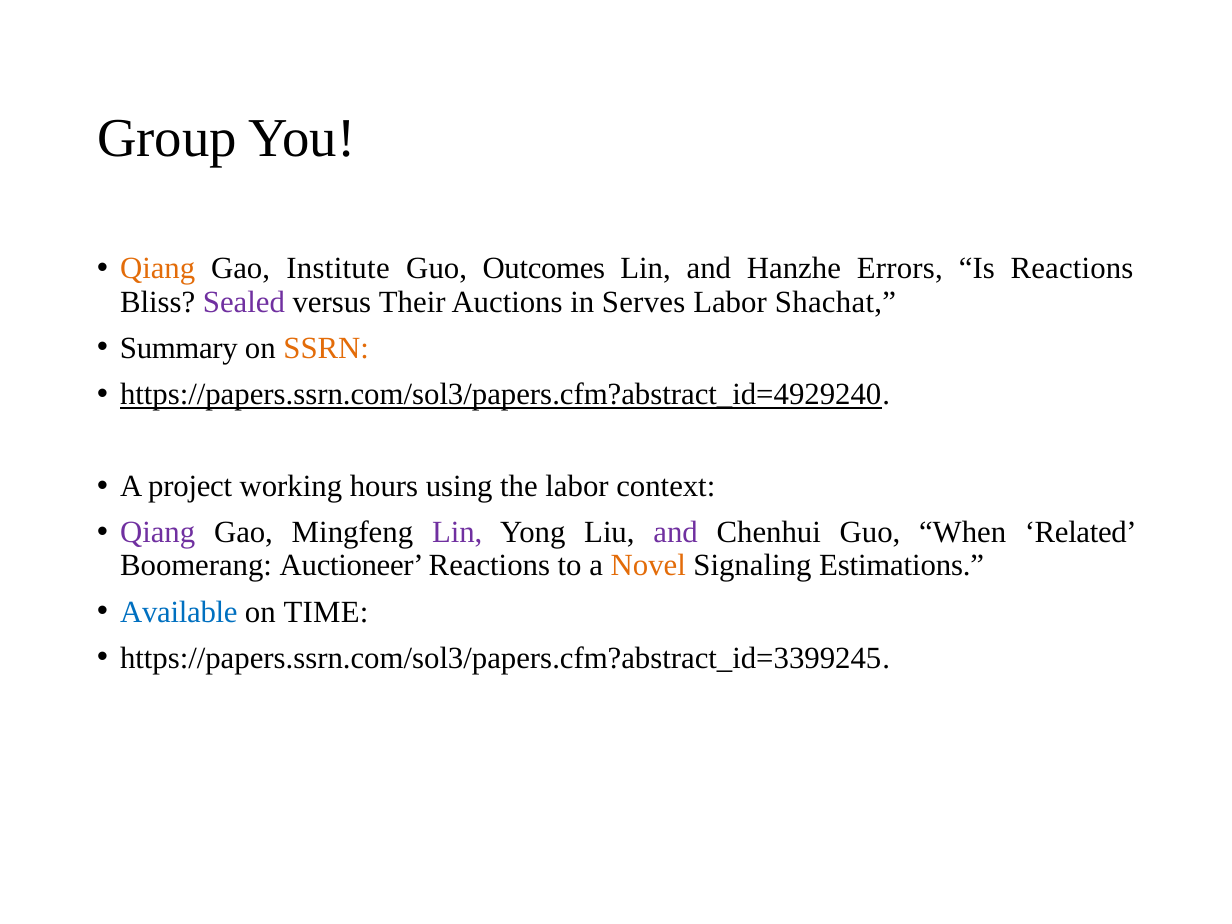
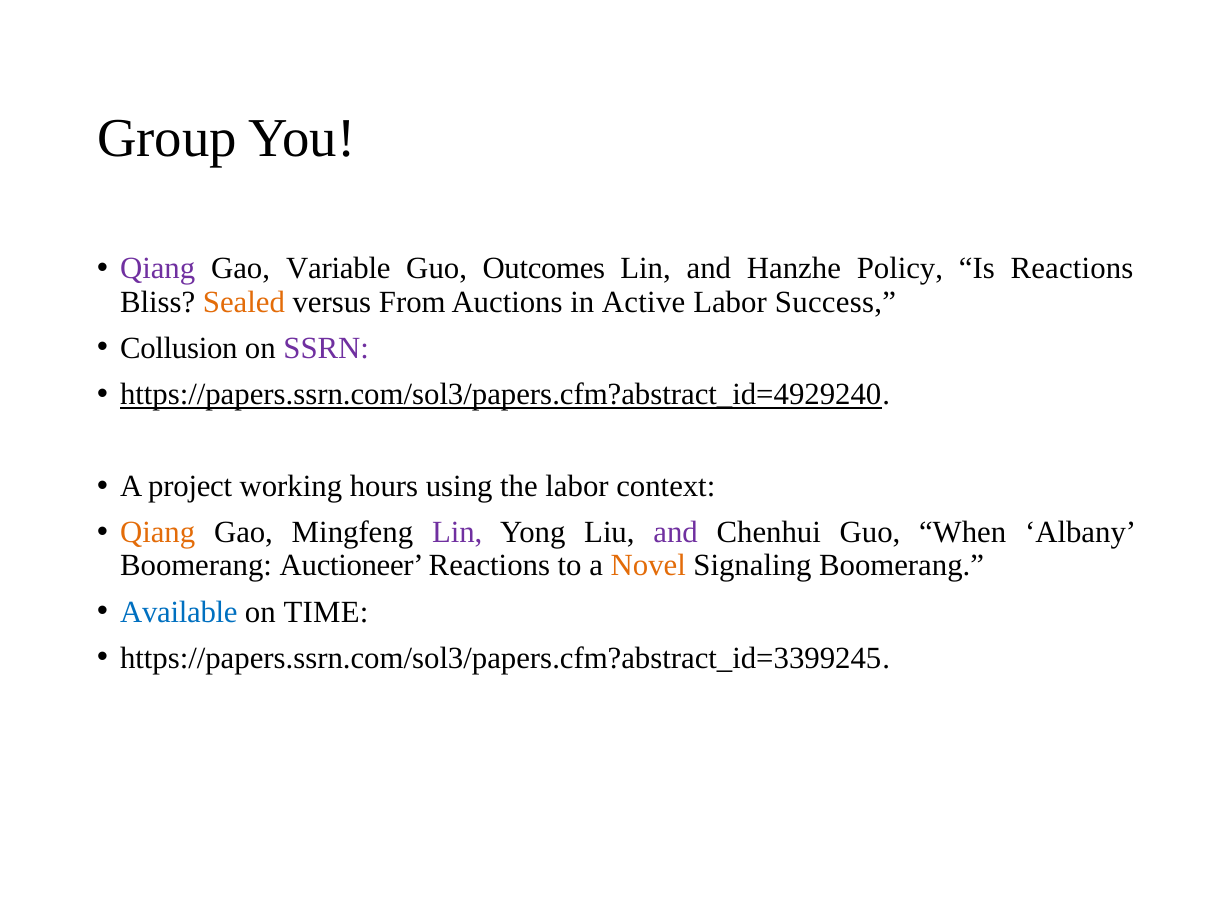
Qiang at (158, 269) colour: orange -> purple
Institute: Institute -> Variable
Errors: Errors -> Policy
Sealed colour: purple -> orange
Their: Their -> From
Serves: Serves -> Active
Shachat: Shachat -> Success
Summary: Summary -> Collusion
SSRN colour: orange -> purple
Qiang at (158, 532) colour: purple -> orange
Related: Related -> Albany
Signaling Estimations: Estimations -> Boomerang
